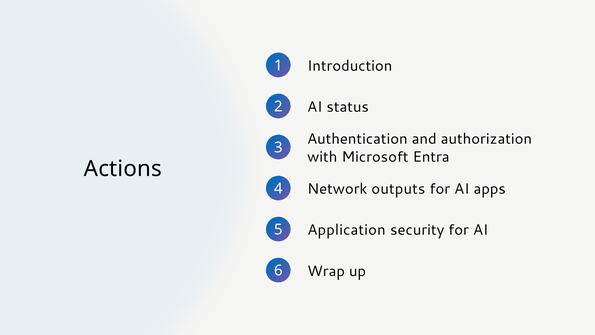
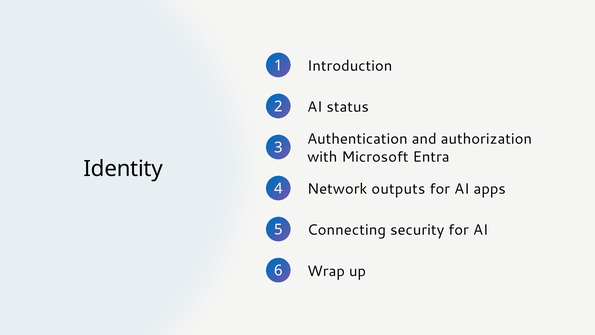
Actions: Actions -> Identity
Application: Application -> Connecting
